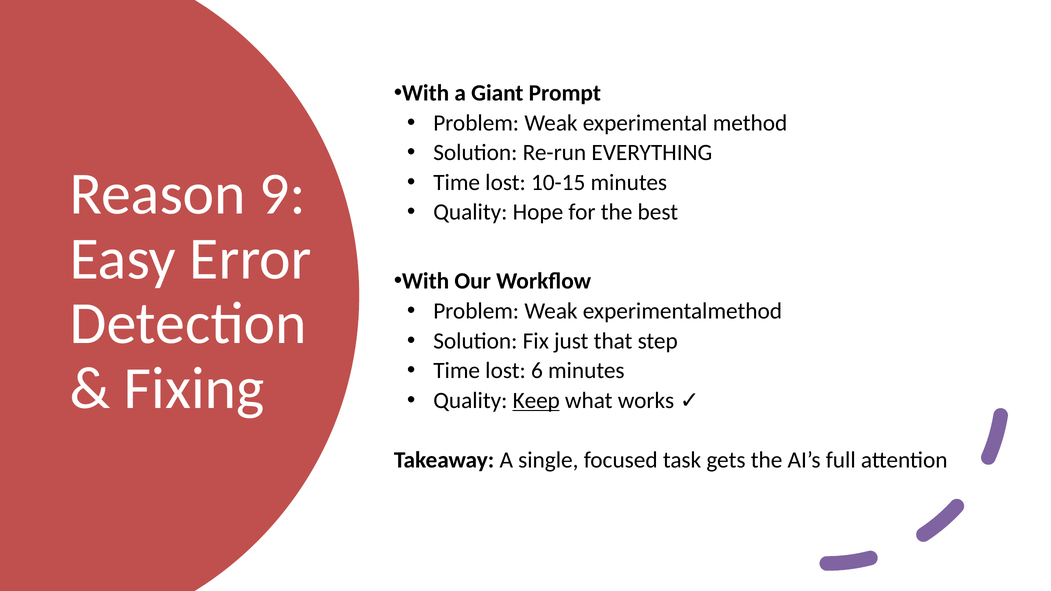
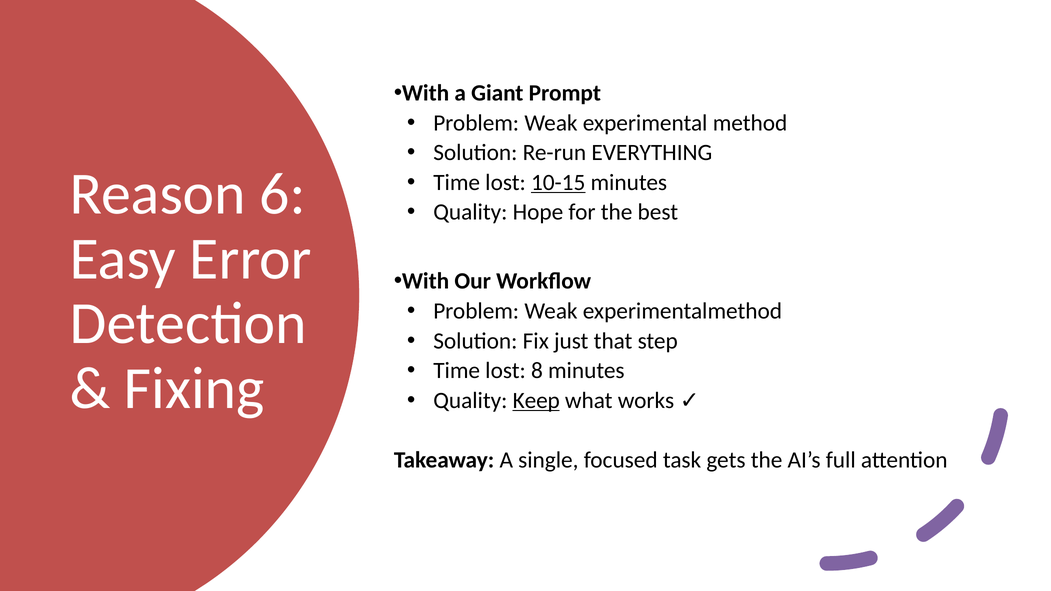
9: 9 -> 6
10-15 underline: none -> present
6: 6 -> 8
